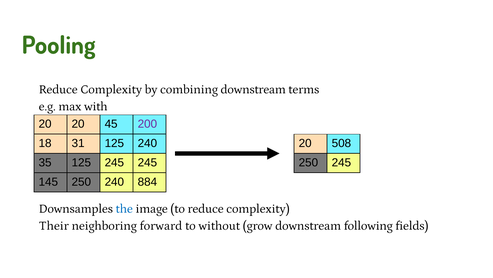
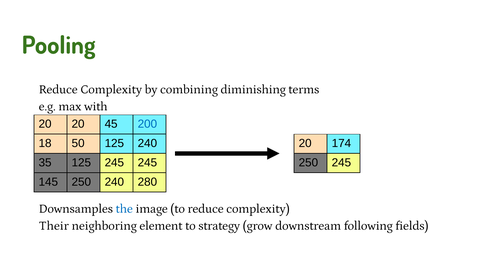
combining downstream: downstream -> diminishing
200 colour: purple -> blue
31: 31 -> 50
508: 508 -> 174
884: 884 -> 280
forward: forward -> element
without: without -> strategy
